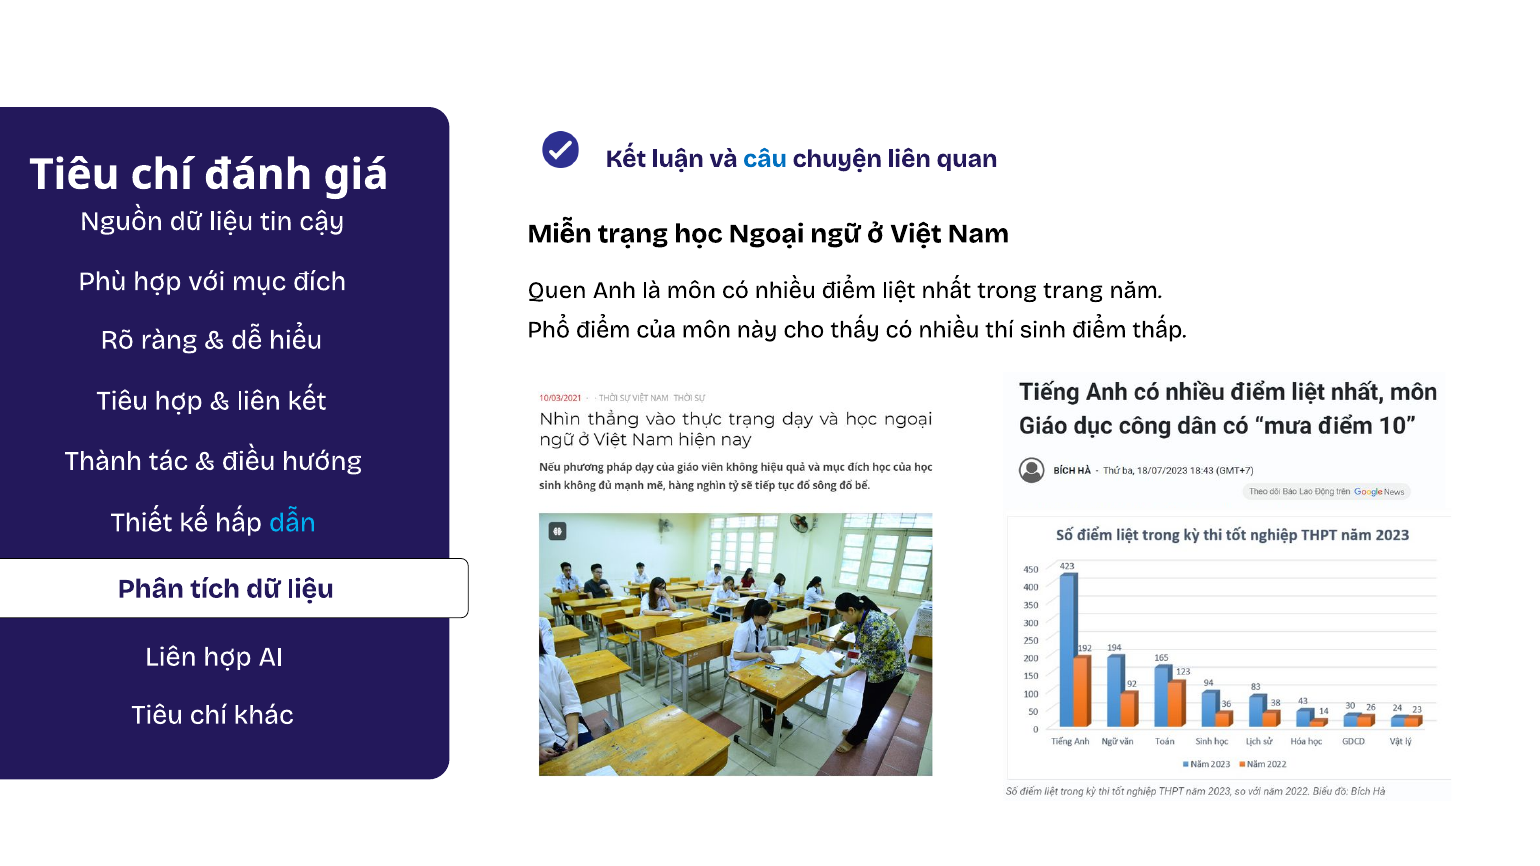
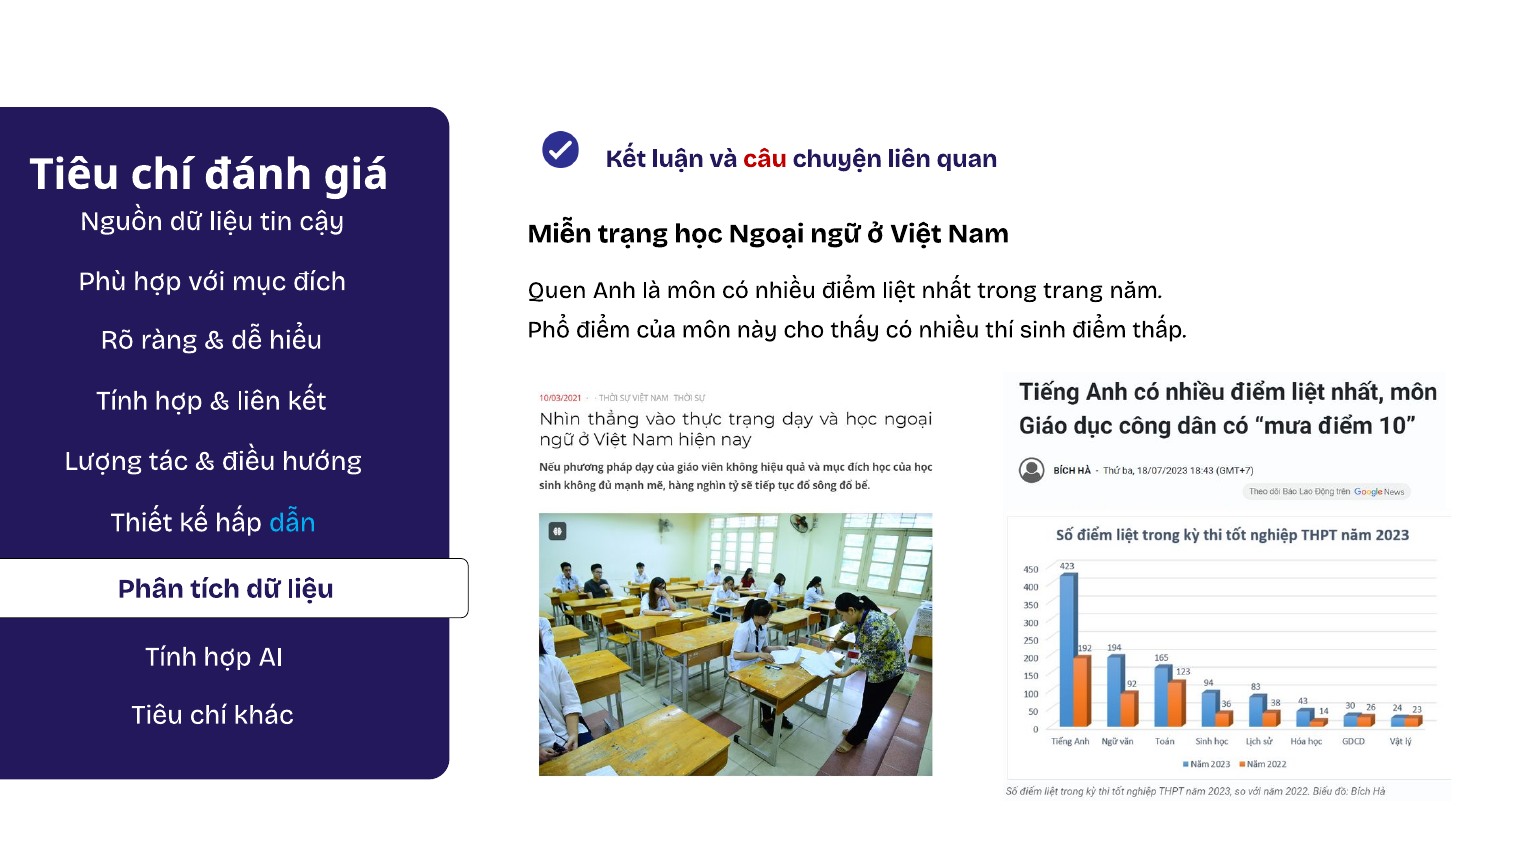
câu colour: blue -> red
Tiêu at (122, 401): Tiêu -> Tính
Thành: Thành -> Lượng
Liên at (171, 657): Liên -> Tính
